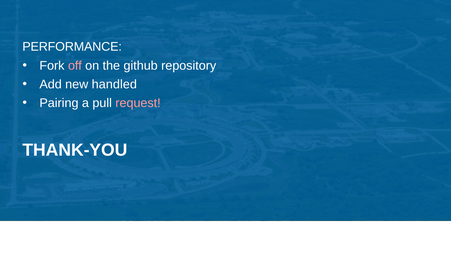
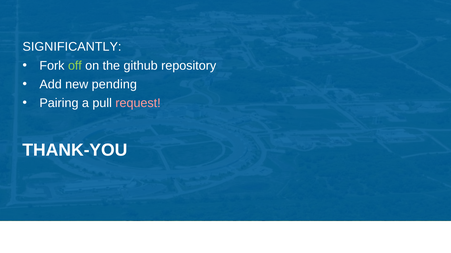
PERFORMANCE: PERFORMANCE -> SIGNIFICANTLY
off colour: pink -> light green
handled: handled -> pending
